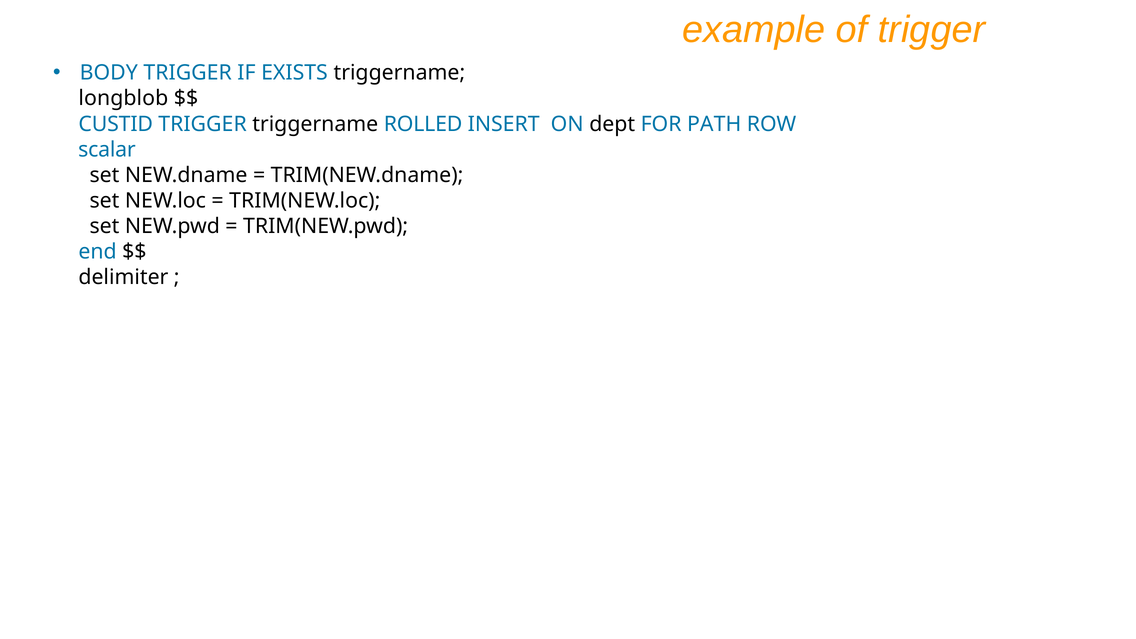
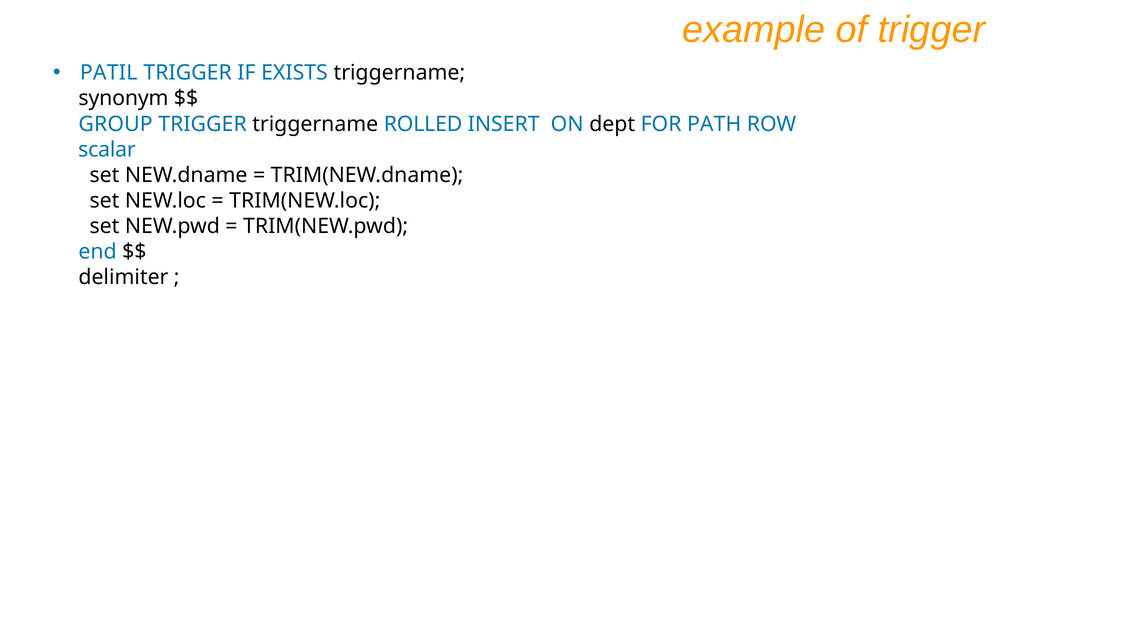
BODY: BODY -> PATIL
longblob: longblob -> synonym
CUSTID: CUSTID -> GROUP
